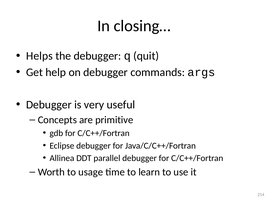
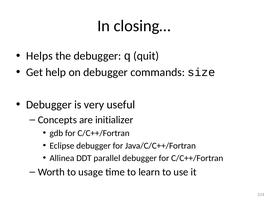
args: args -> size
primitive: primitive -> initializer
